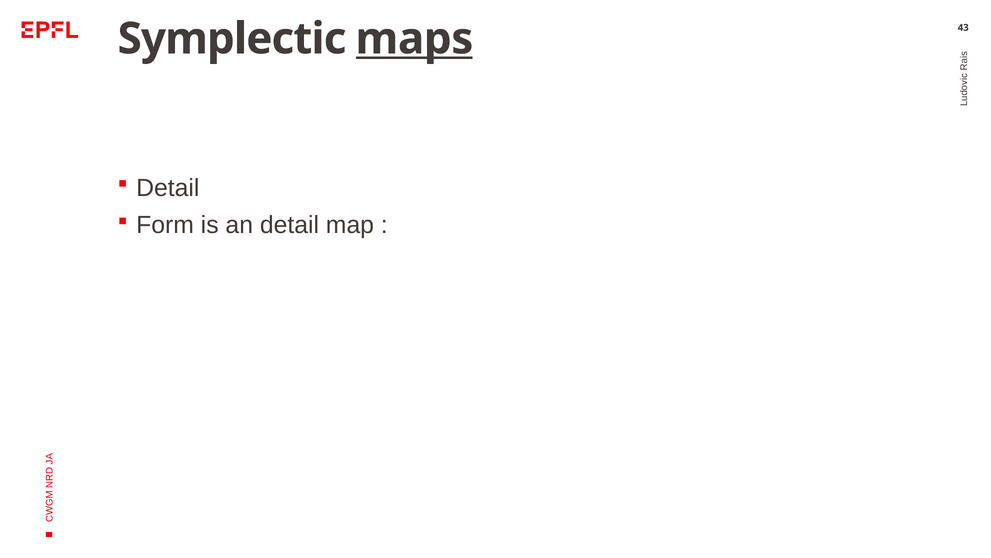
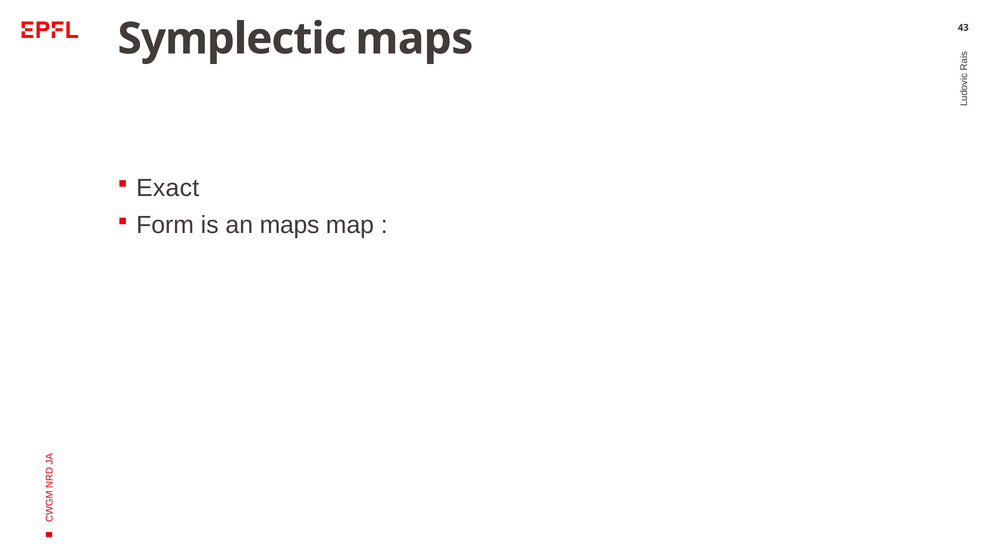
maps at (414, 39) underline: present -> none
Detail at (168, 188): Detail -> Exact
an detail: detail -> maps
